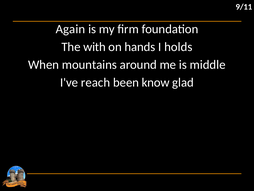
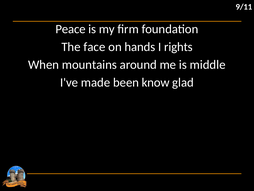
Again: Again -> Peace
with: with -> face
holds: holds -> rights
reach: reach -> made
